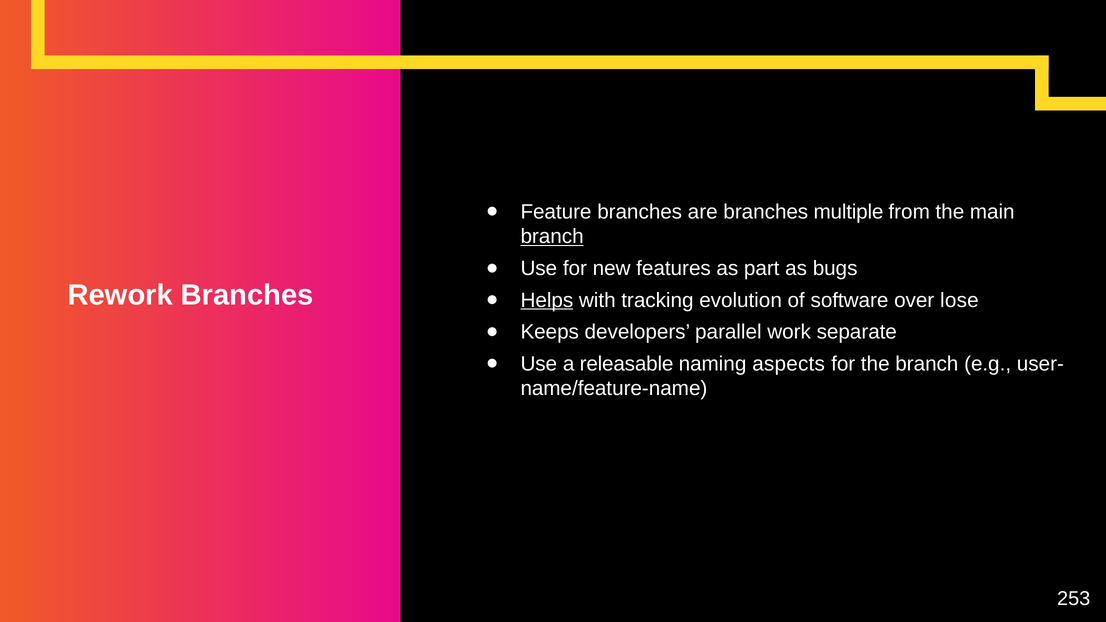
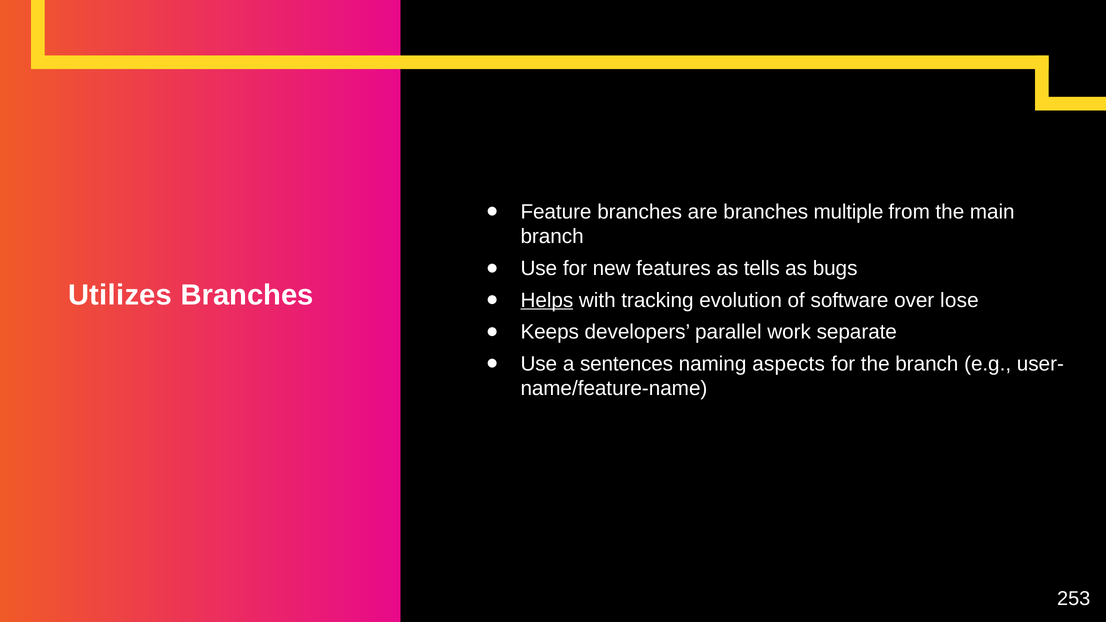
branch at (552, 237) underline: present -> none
part: part -> tells
Rework: Rework -> Utilizes
releasable: releasable -> sentences
